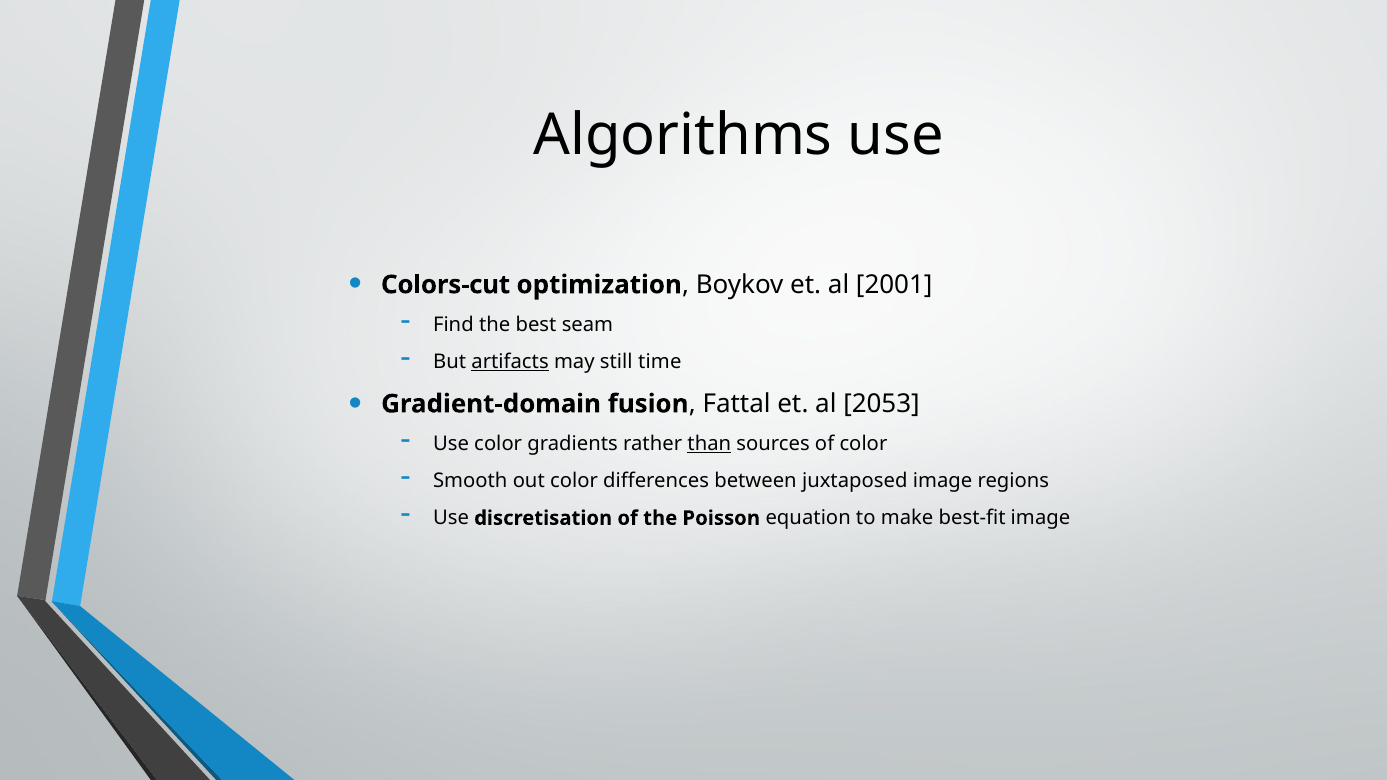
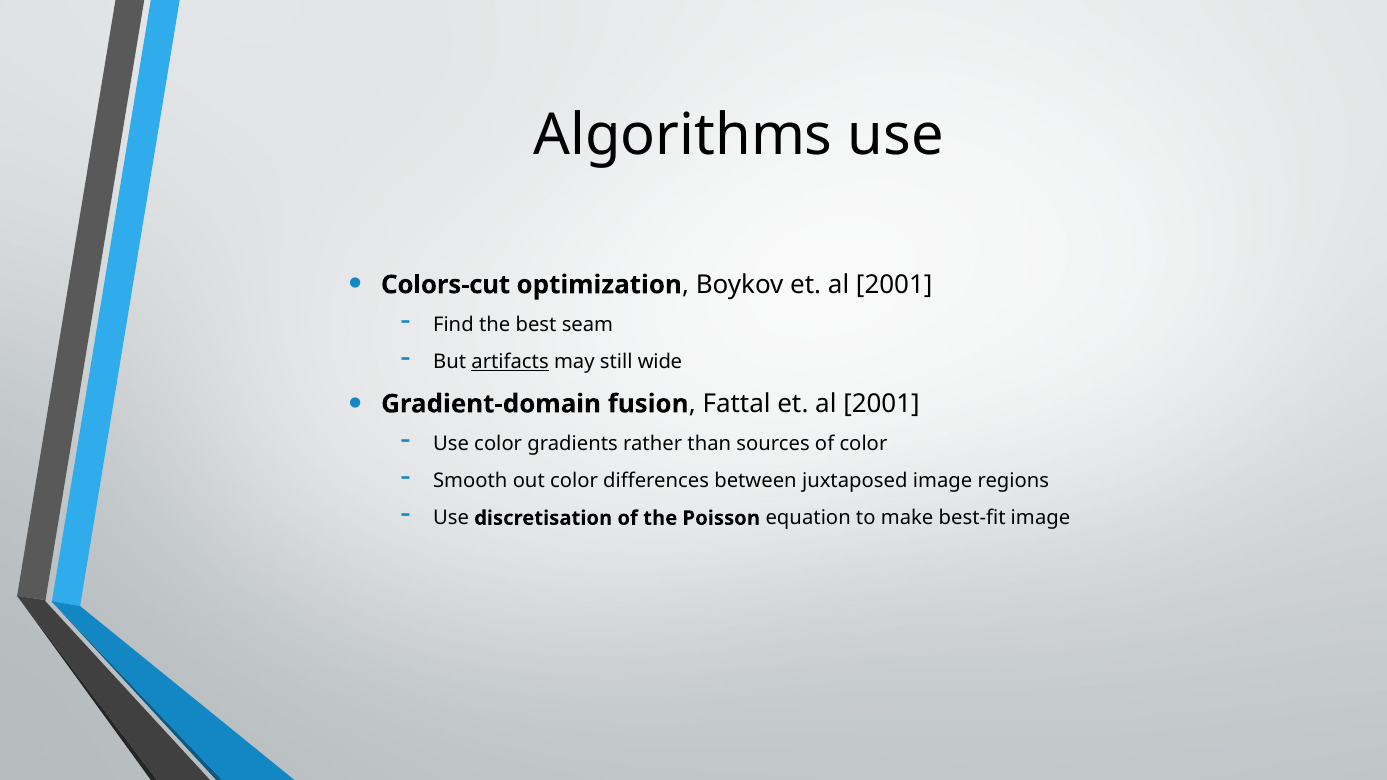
time: time -> wide
Fattal et al 2053: 2053 -> 2001
than underline: present -> none
